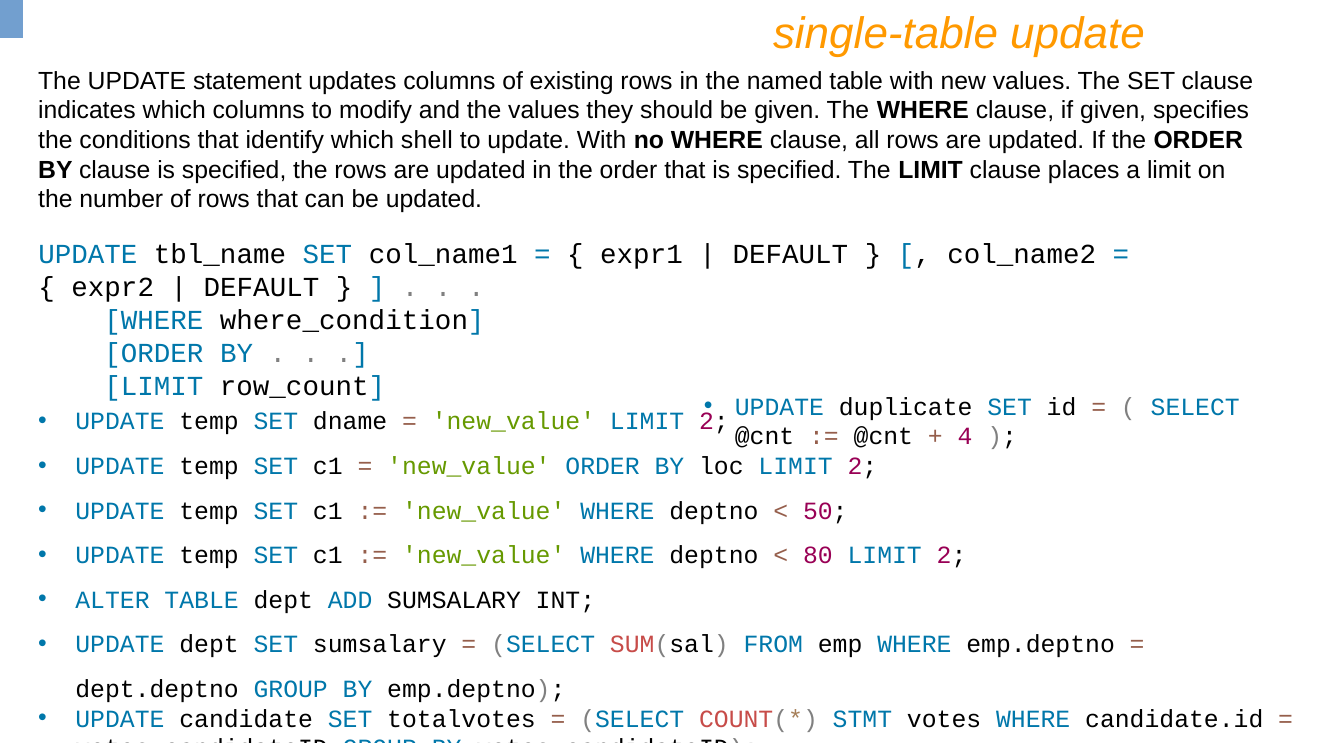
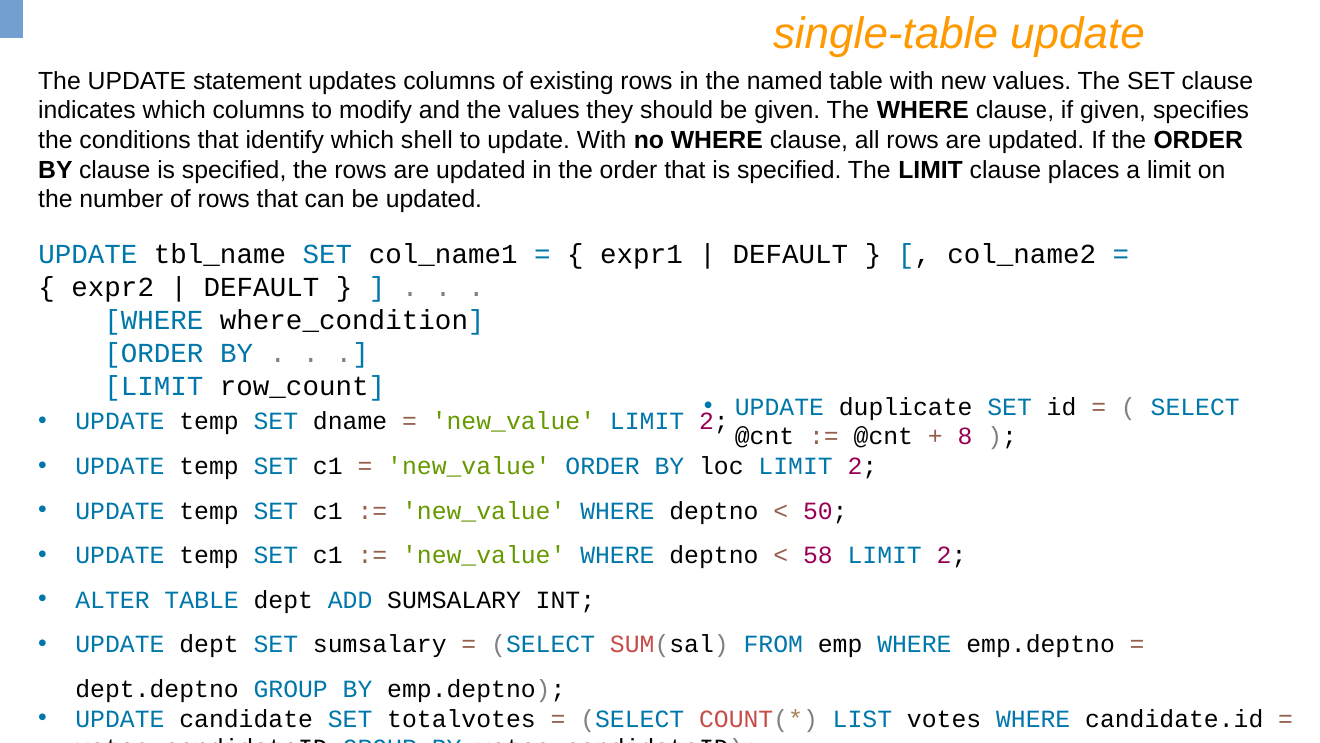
4: 4 -> 8
80: 80 -> 58
STMT: STMT -> LIST
